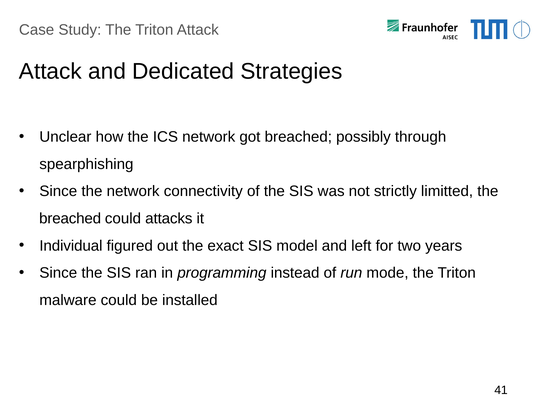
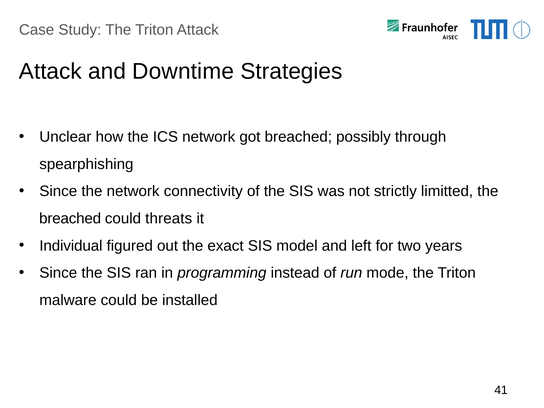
Dedicated: Dedicated -> Downtime
attacks: attacks -> threats
